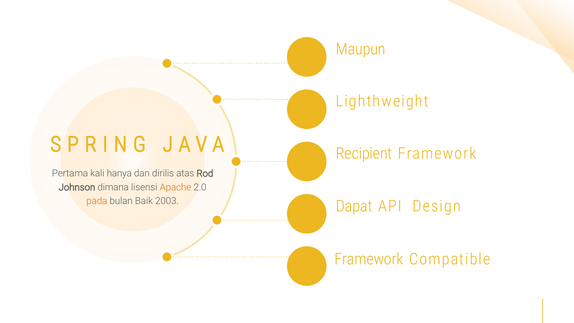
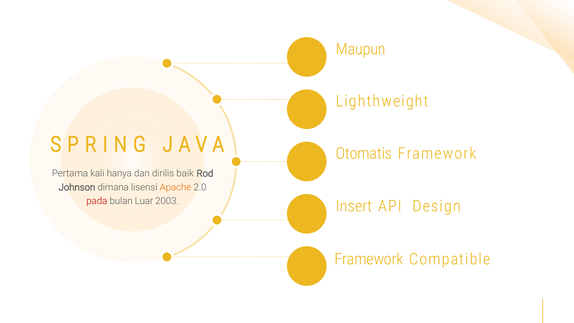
Recipient: Recipient -> Otomatis
atas: atas -> baik
pada colour: orange -> red
Baik: Baik -> Luar
Dapat: Dapat -> Insert
